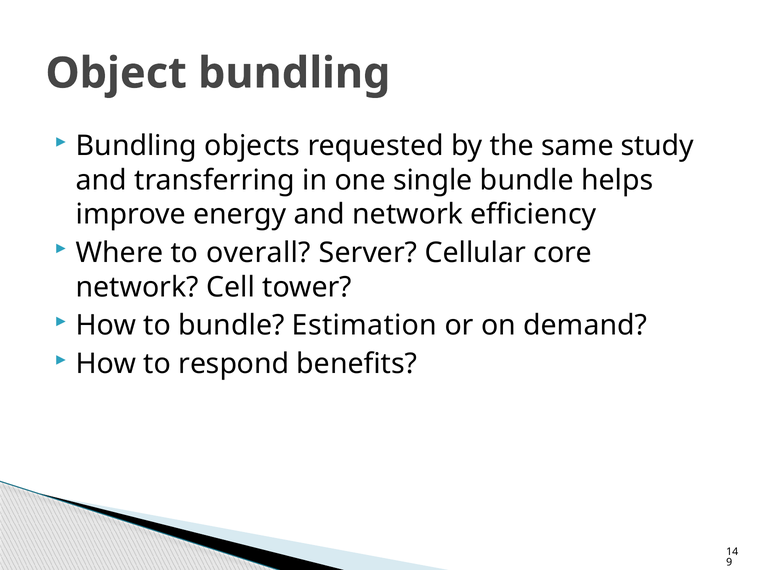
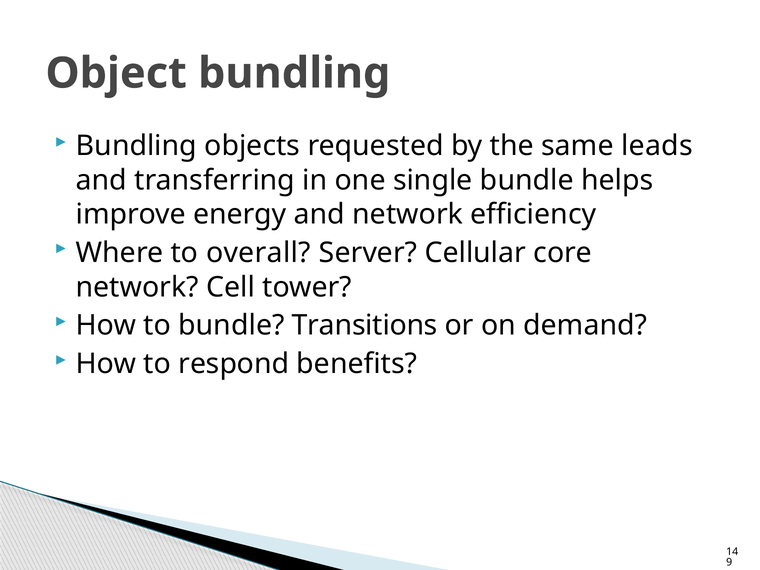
study: study -> leads
Estimation: Estimation -> Transitions
